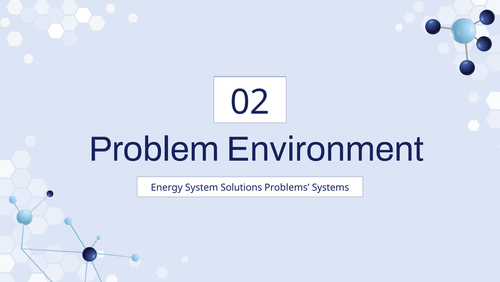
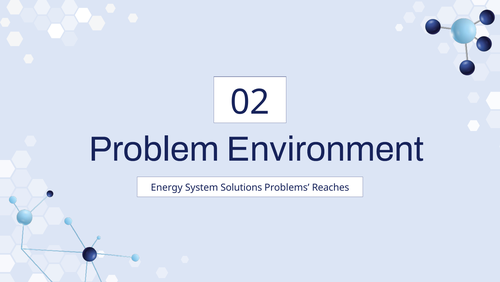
Systems: Systems -> Reaches
